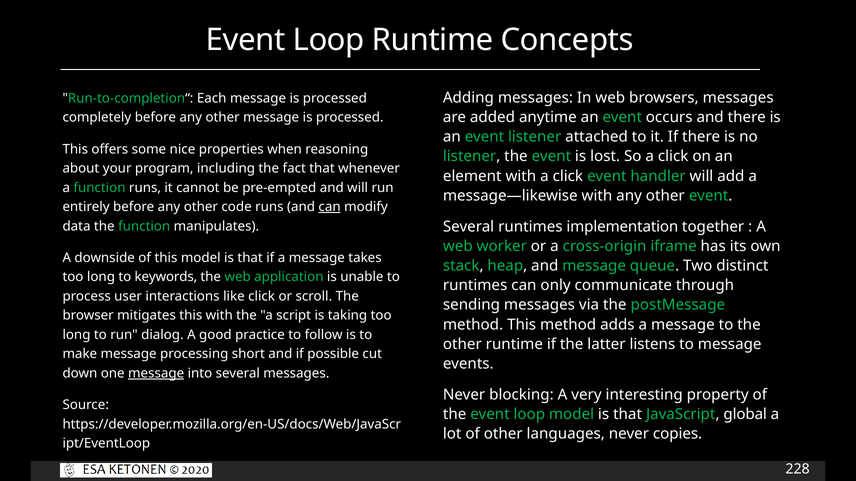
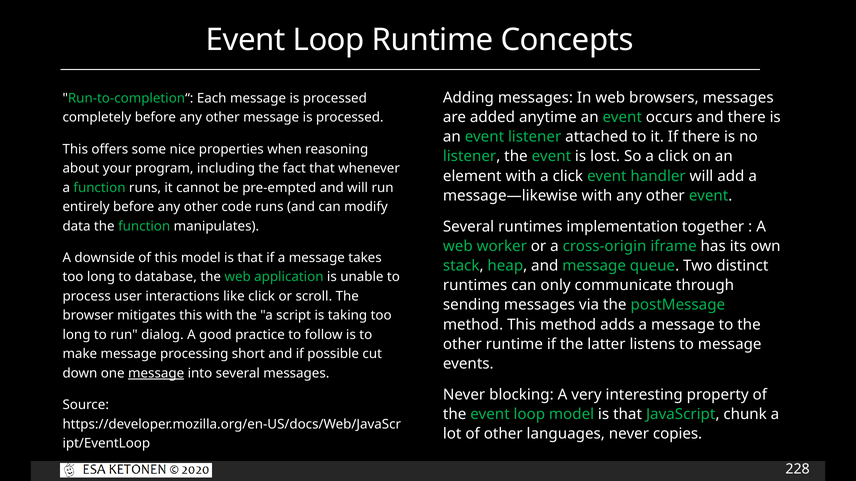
can at (330, 207) underline: present -> none
keywords: keywords -> database
global: global -> chunk
